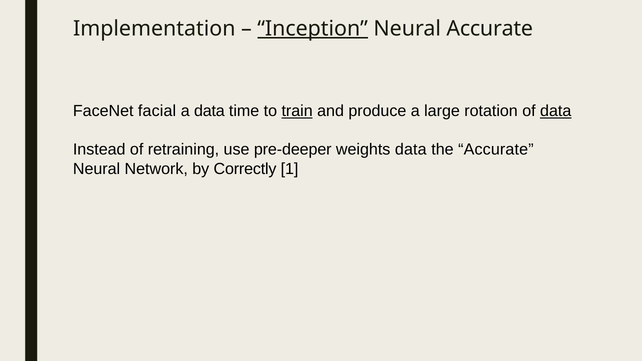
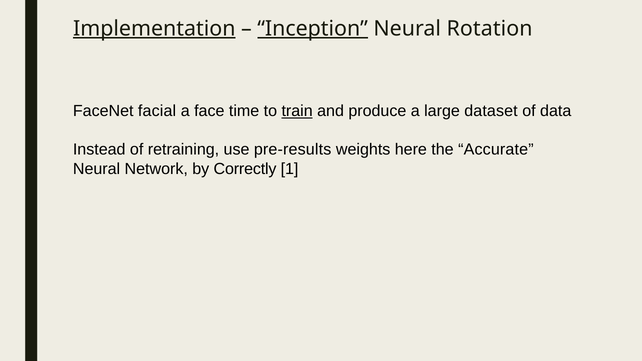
Implementation underline: none -> present
Neural Accurate: Accurate -> Rotation
a data: data -> face
rotation: rotation -> dataset
data at (556, 111) underline: present -> none
pre-deeper: pre-deeper -> pre-results
weights data: data -> here
